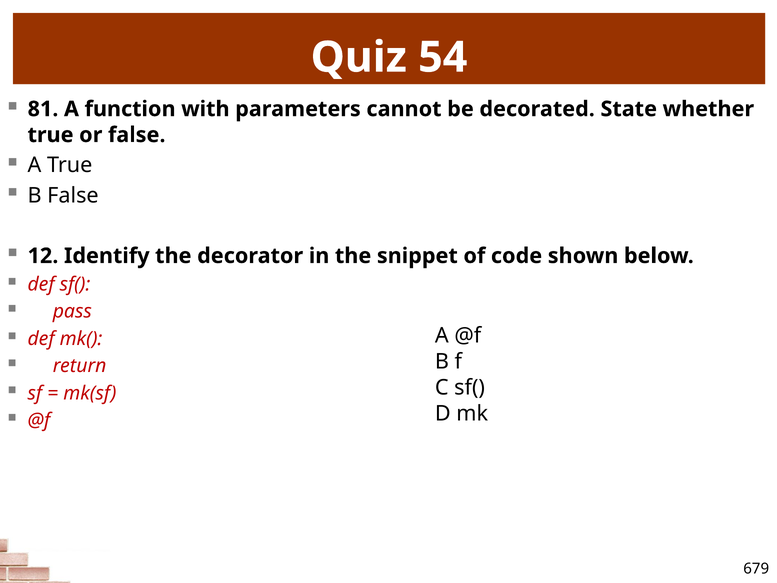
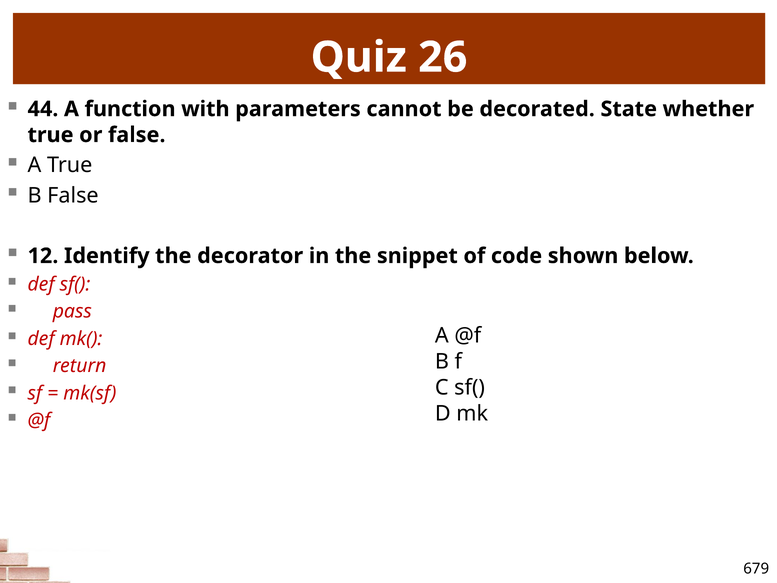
54: 54 -> 26
81: 81 -> 44
